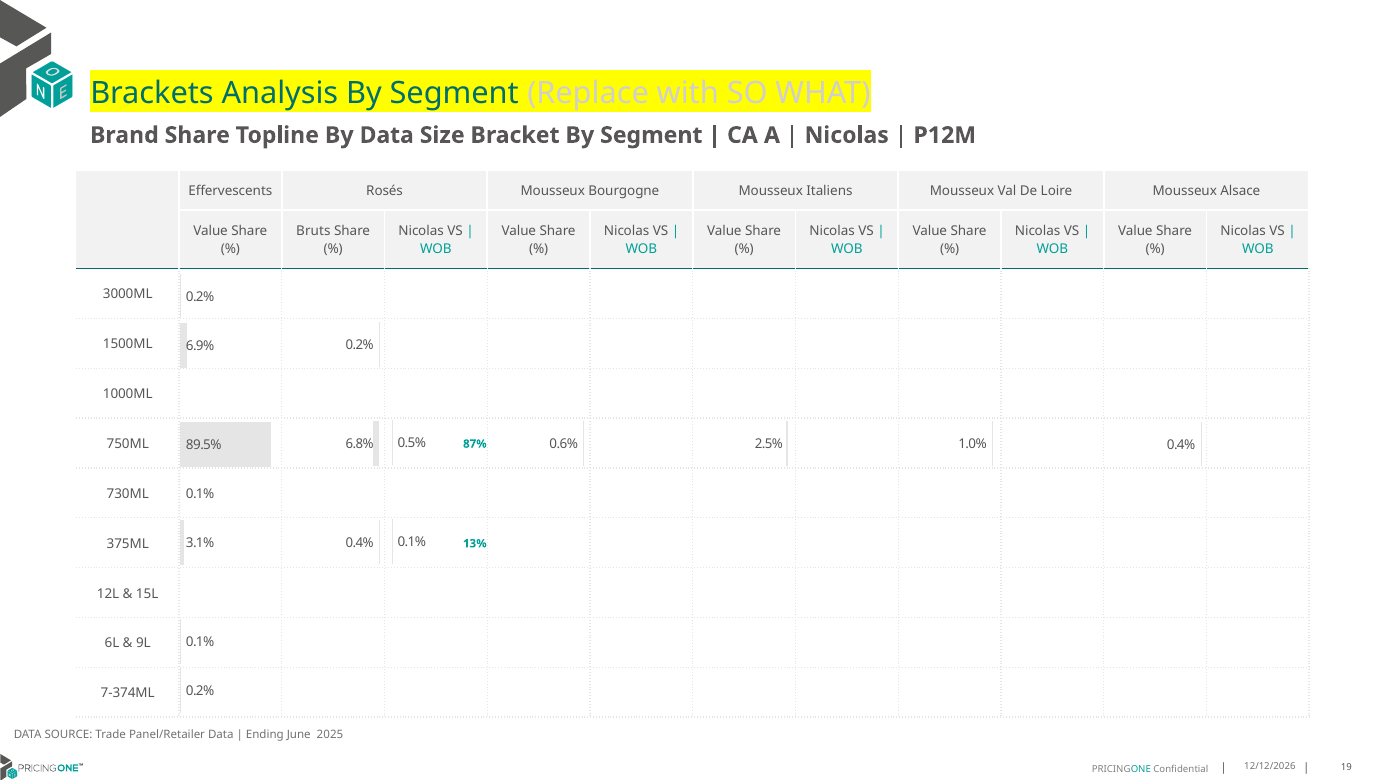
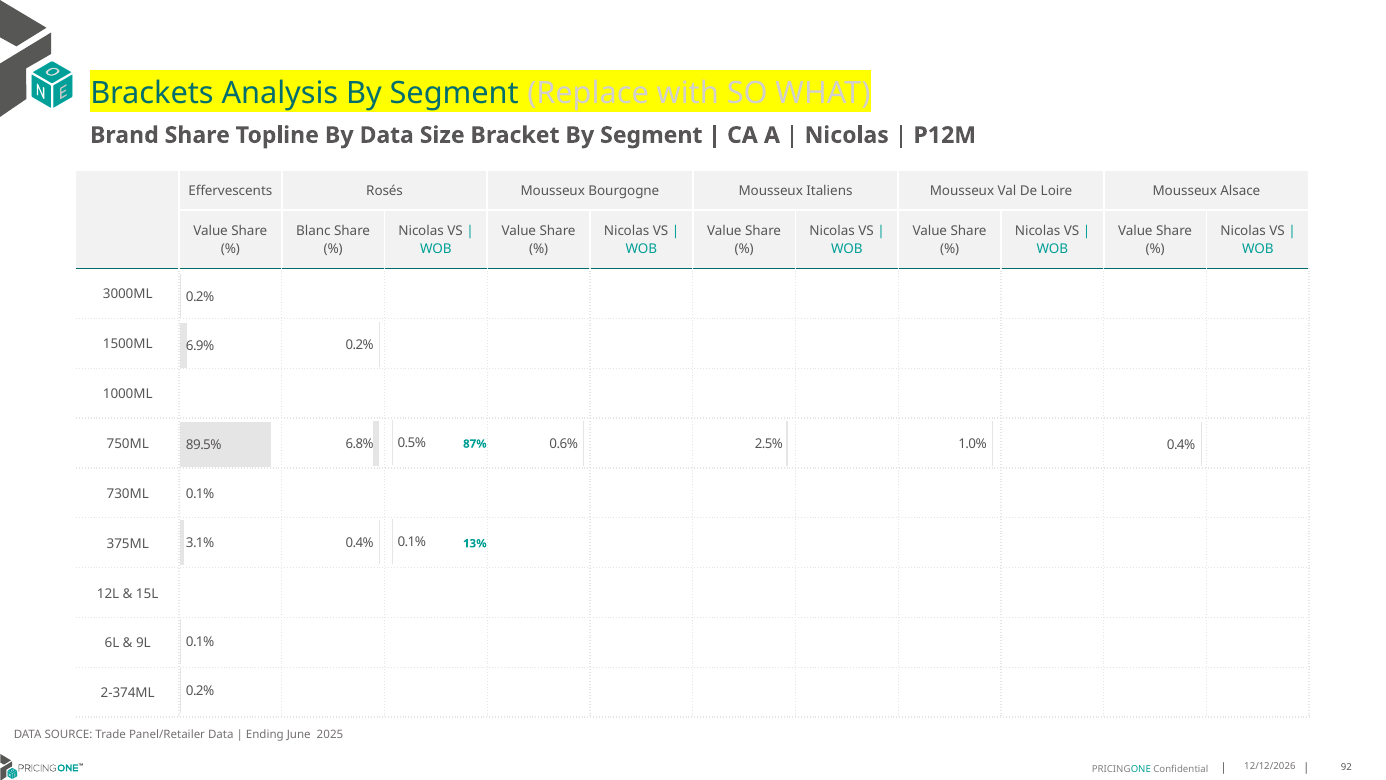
Bruts: Bruts -> Blanc
7-374ML: 7-374ML -> 2-374ML
19: 19 -> 92
